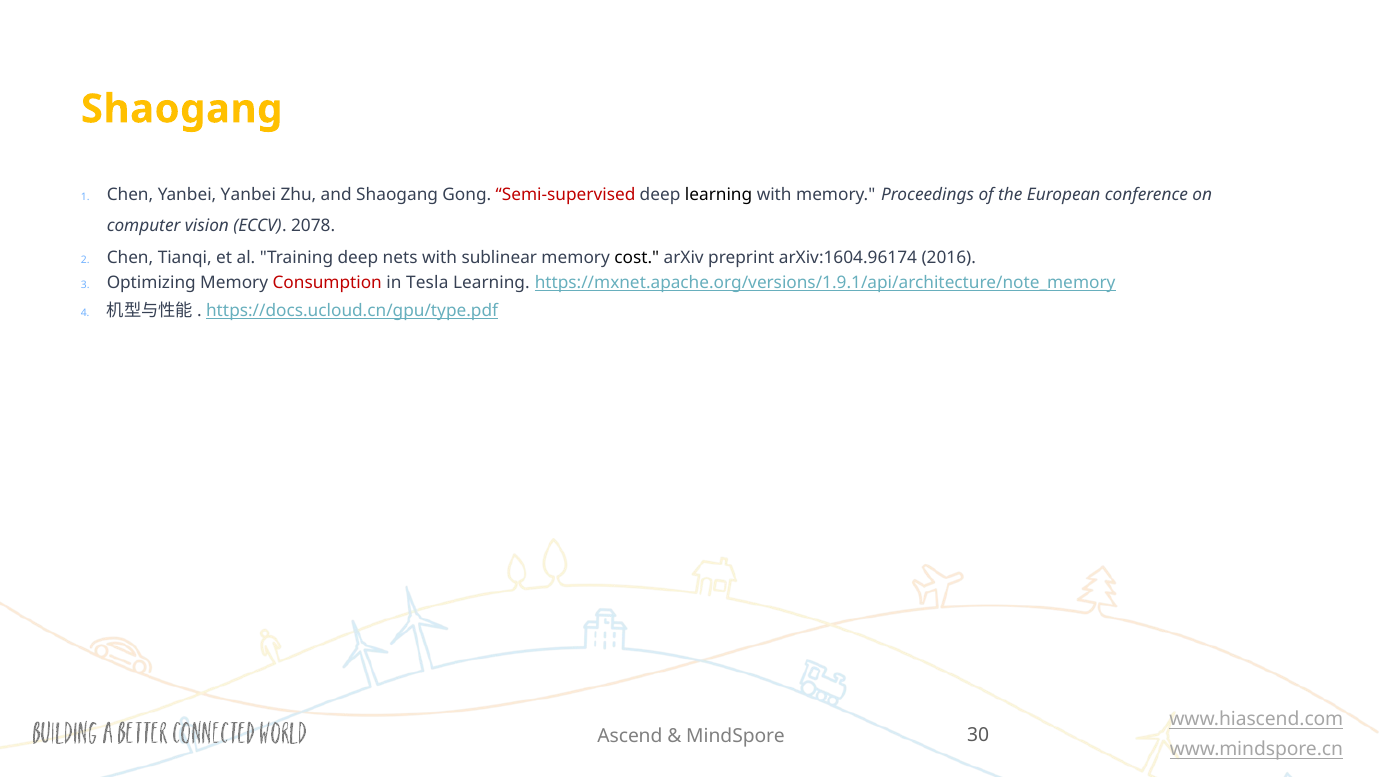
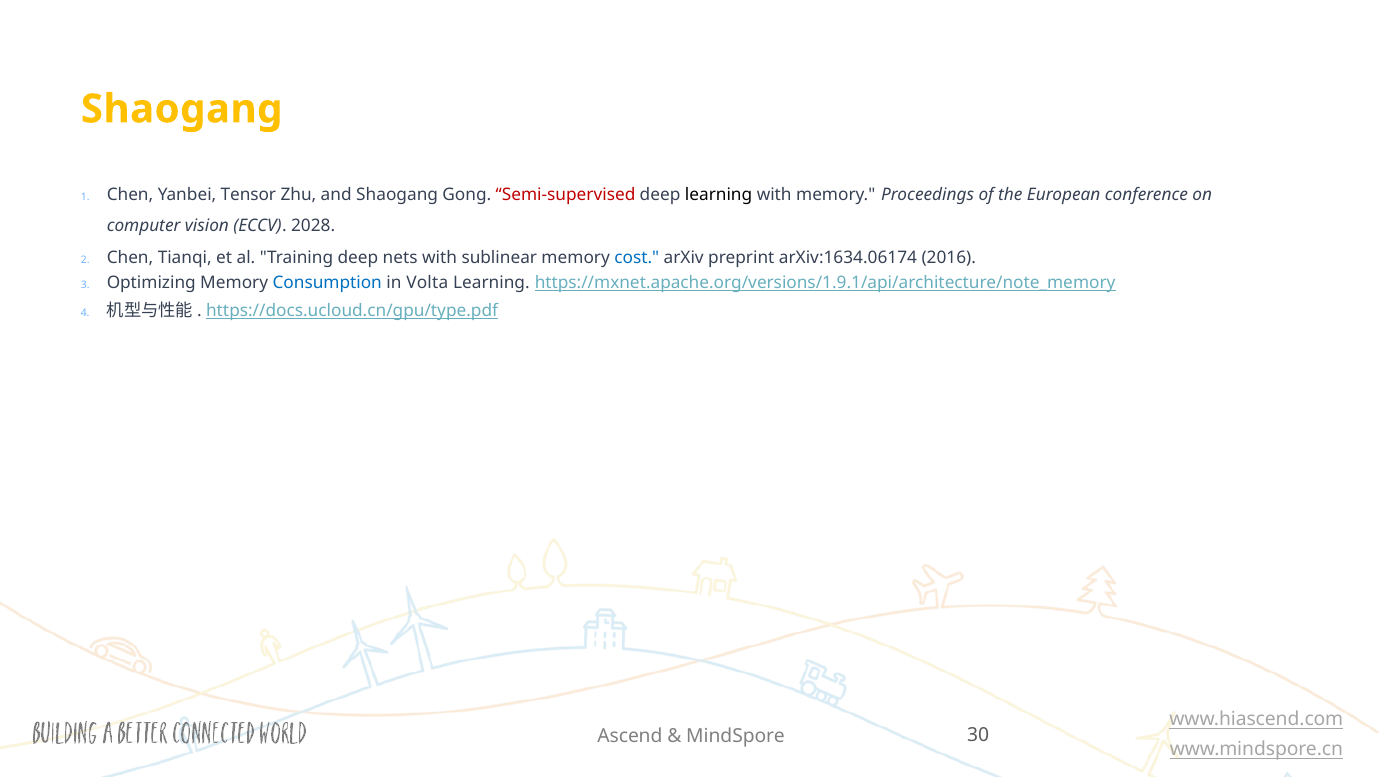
Yanbei Yanbei: Yanbei -> Tensor
2078: 2078 -> 2028
cost colour: black -> blue
arXiv:1604.96174: arXiv:1604.96174 -> arXiv:1634.06174
Consumption colour: red -> blue
Tesla: Tesla -> Volta
